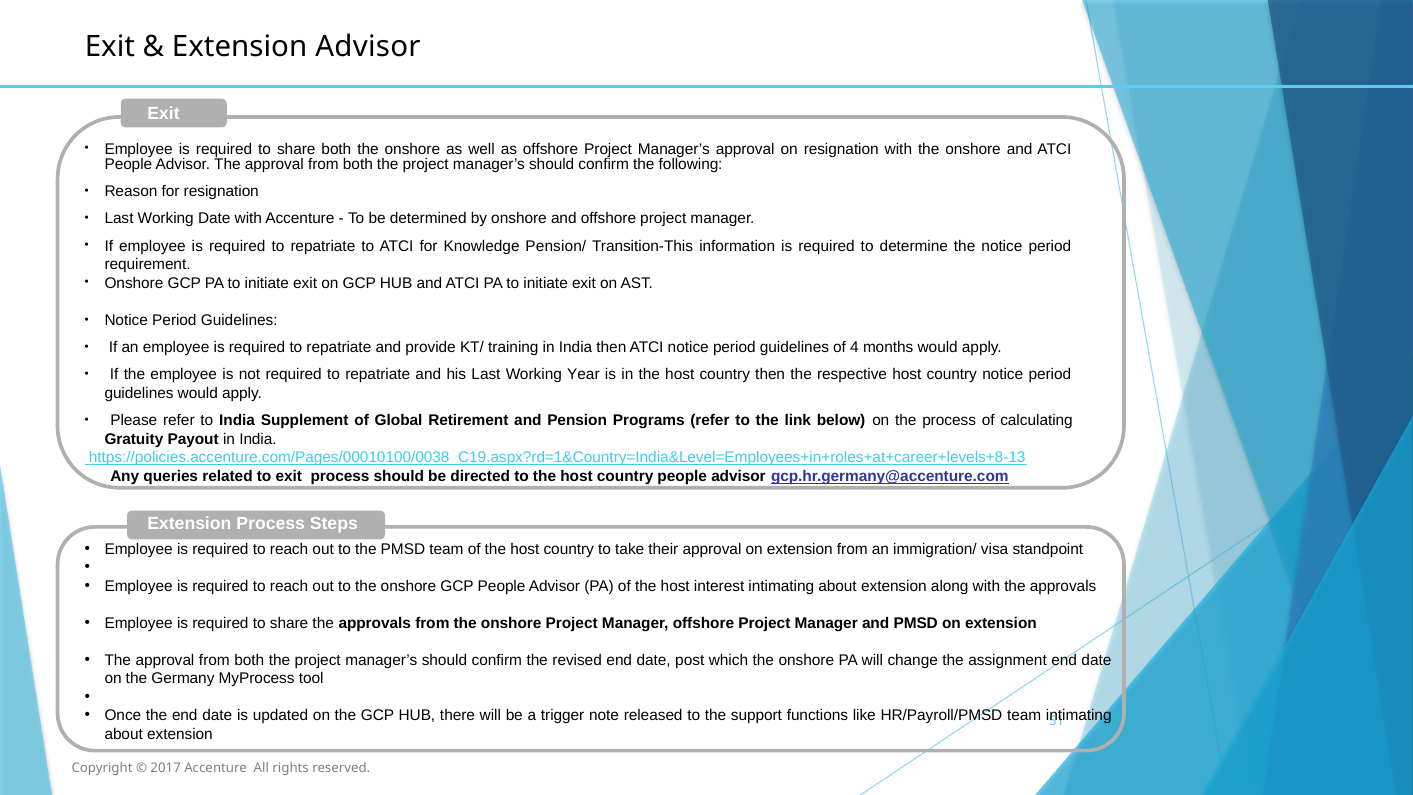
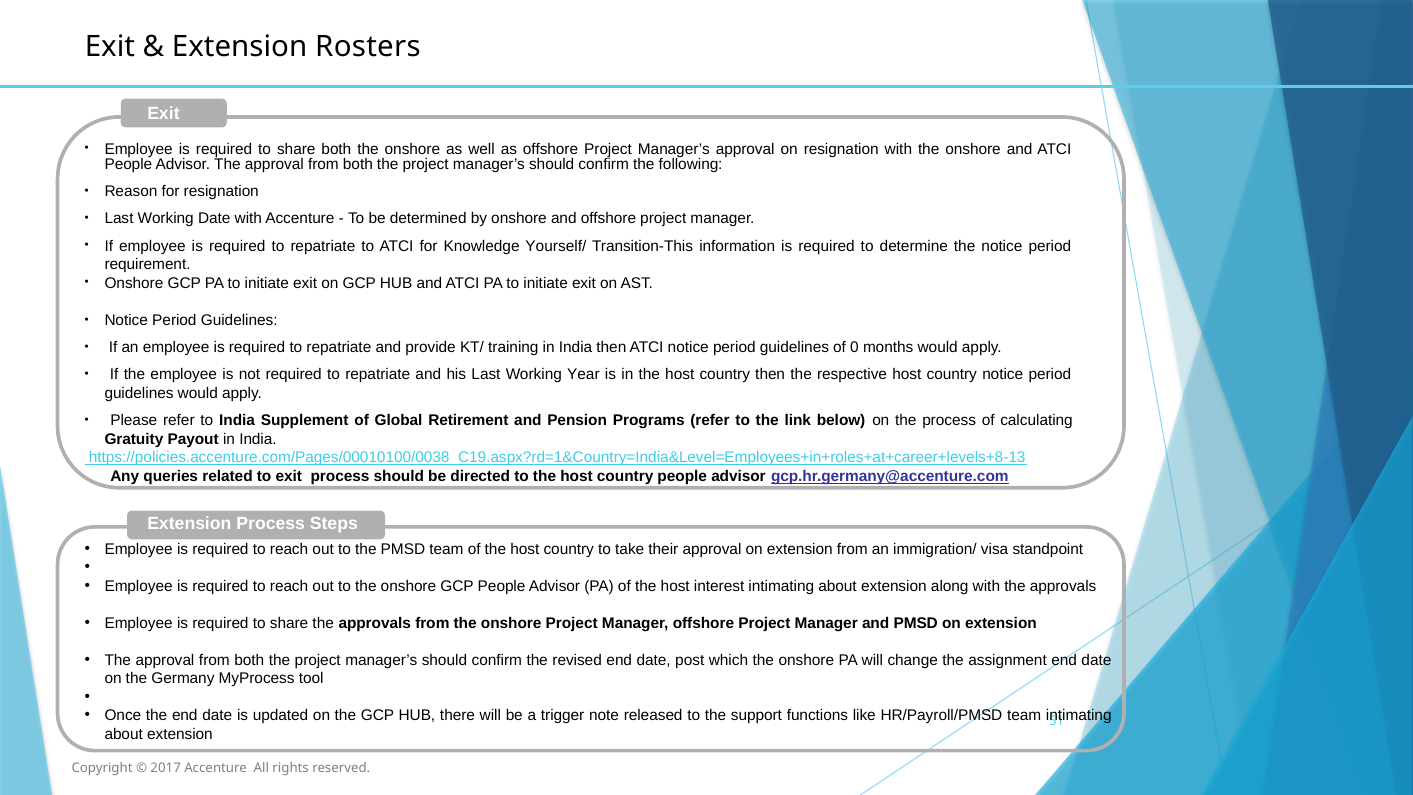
Extension Advisor: Advisor -> Rosters
Pension/: Pension/ -> Yourself/
4: 4 -> 0
